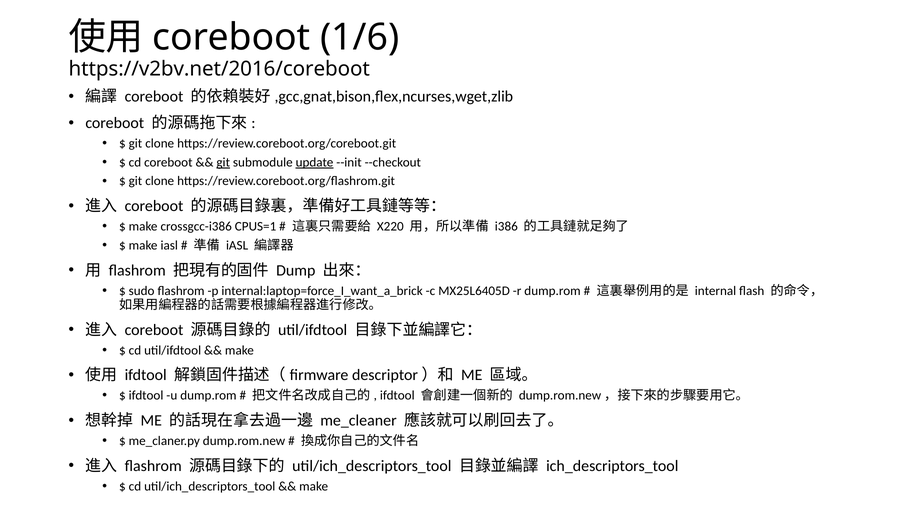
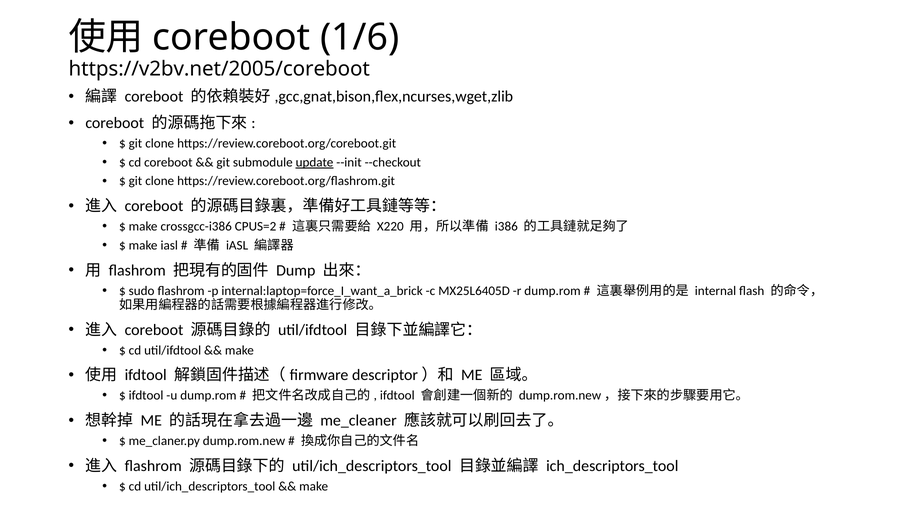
https://v2bv.net/2016/coreboot: https://v2bv.net/2016/coreboot -> https://v2bv.net/2005/coreboot
git at (223, 163) underline: present -> none
CPUS=1: CPUS=1 -> CPUS=2
